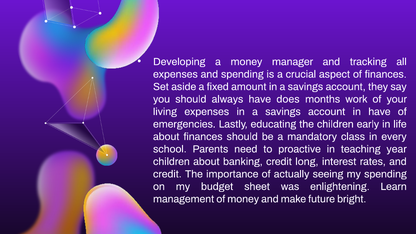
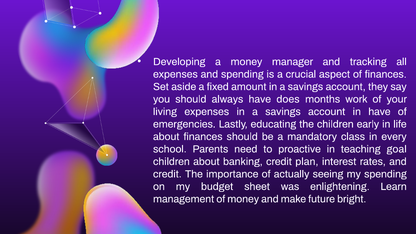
year: year -> goal
long: long -> plan
